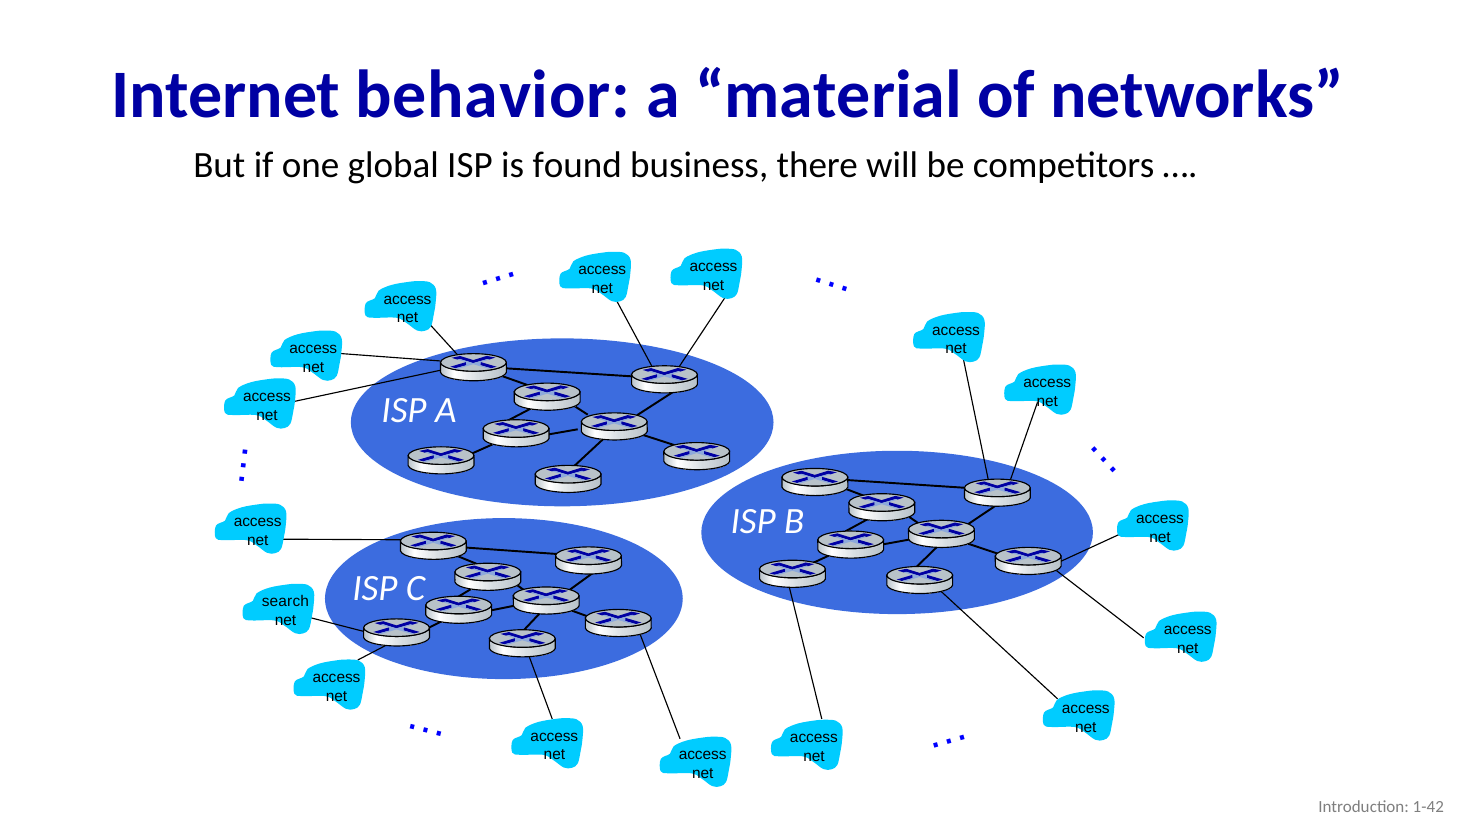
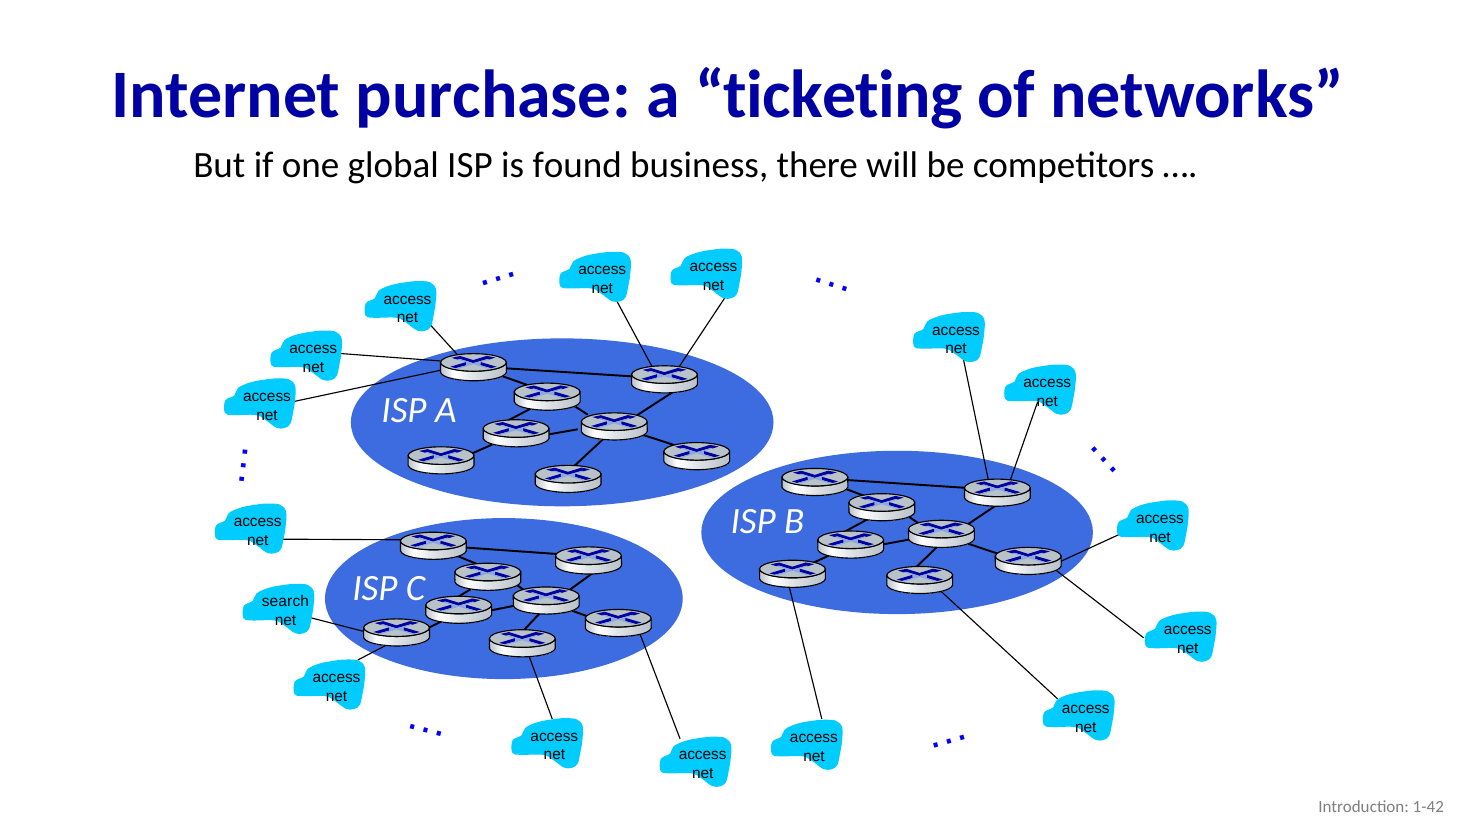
behavior: behavior -> purchase
material: material -> ticketing
